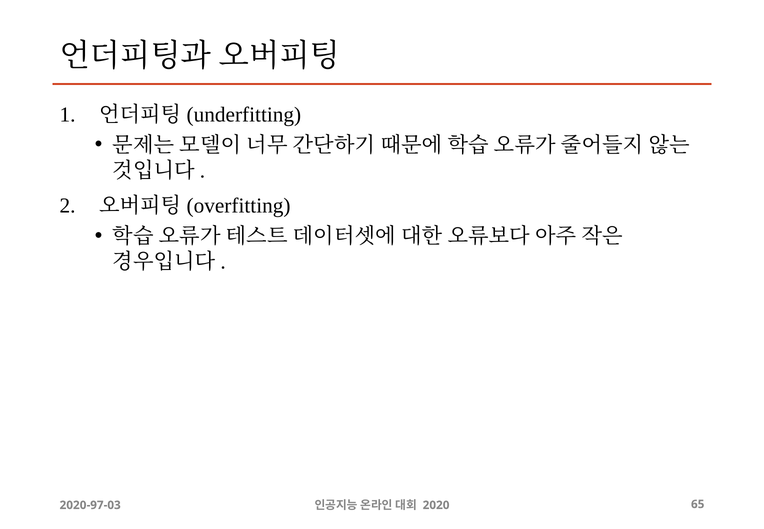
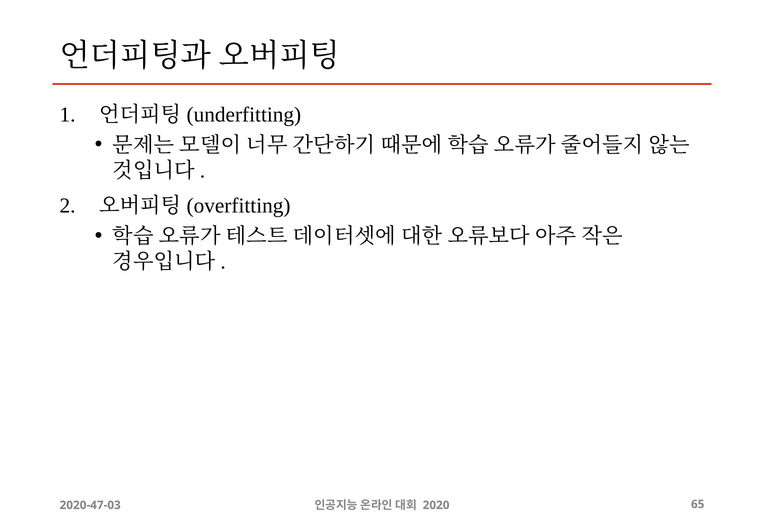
2020-97-03: 2020-97-03 -> 2020-47-03
